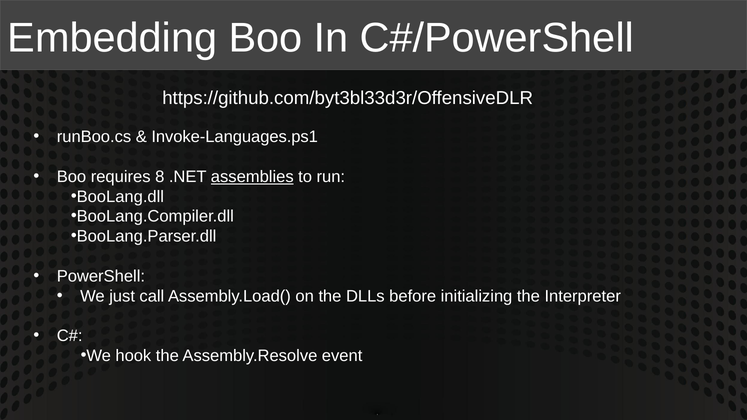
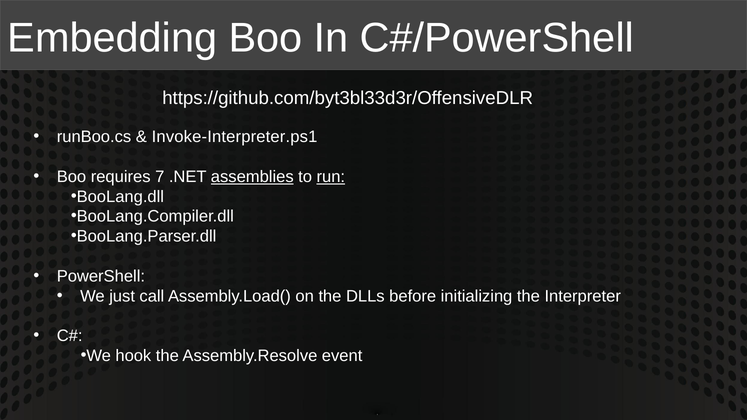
Invoke-Languages.ps1: Invoke-Languages.ps1 -> Invoke-Interpreter.ps1
8: 8 -> 7
run underline: none -> present
